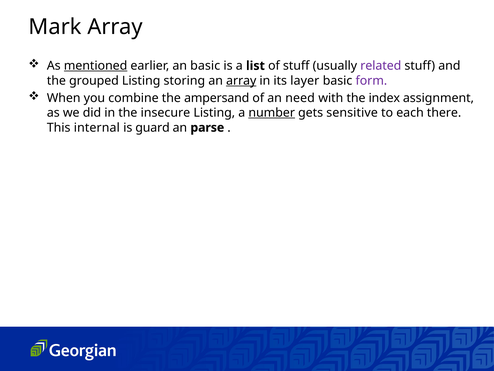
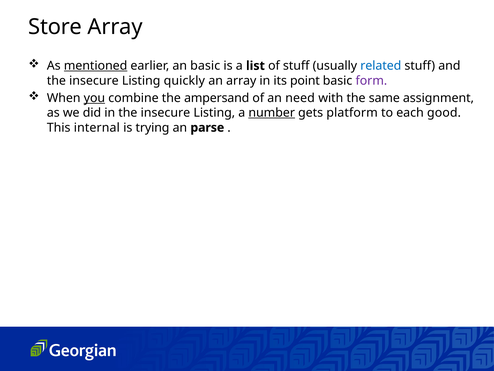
Mark: Mark -> Store
related colour: purple -> blue
grouped at (94, 81): grouped -> insecure
storing: storing -> quickly
array at (241, 81) underline: present -> none
layer: layer -> point
you underline: none -> present
index: index -> same
sensitive: sensitive -> platform
there: there -> good
guard: guard -> trying
